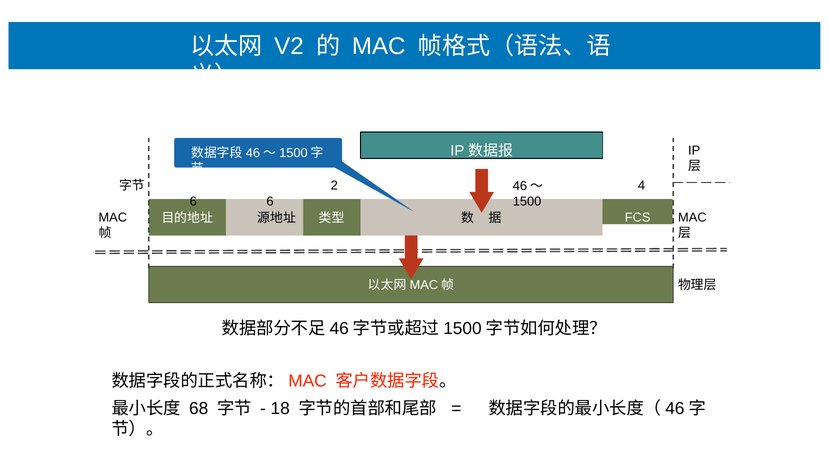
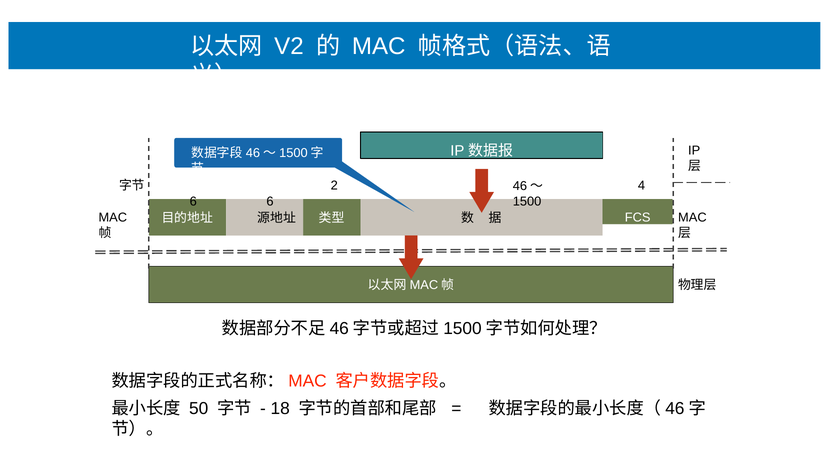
68: 68 -> 50
